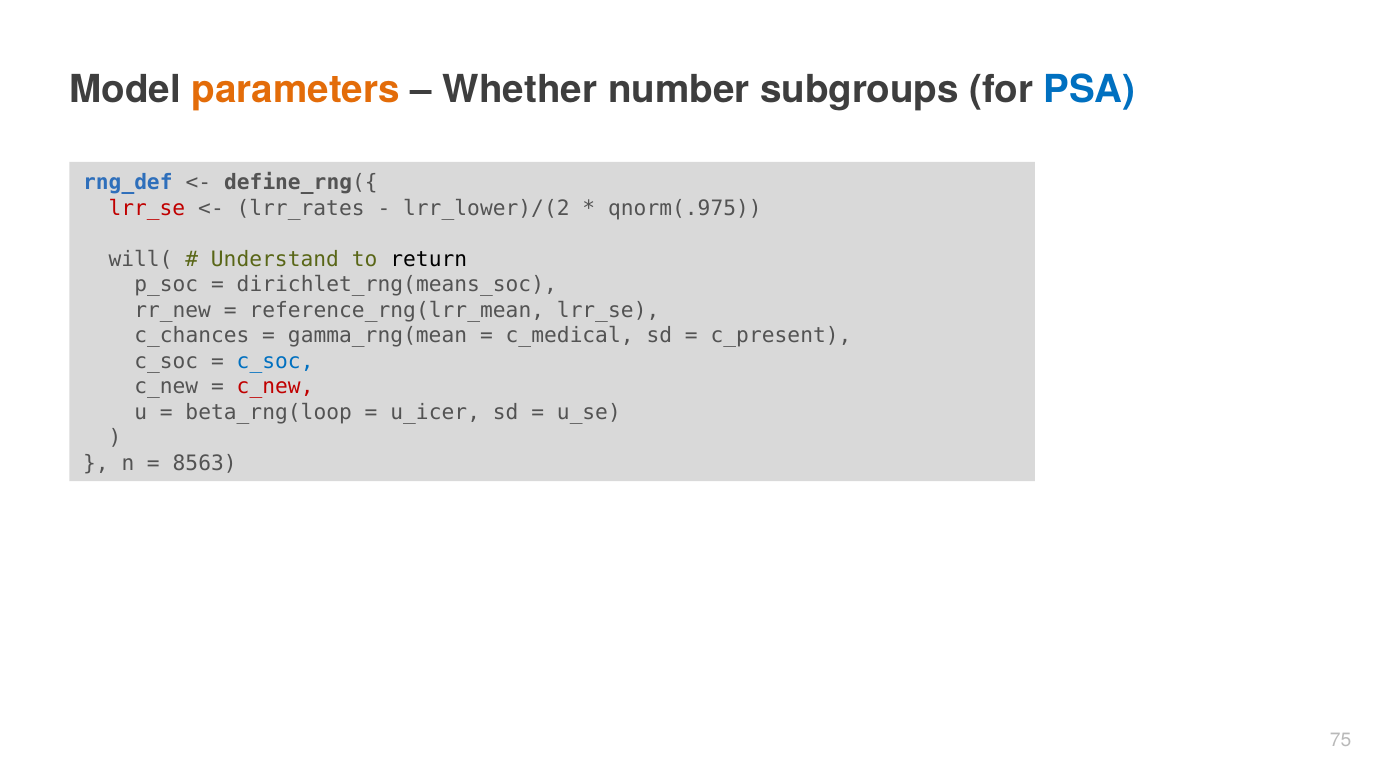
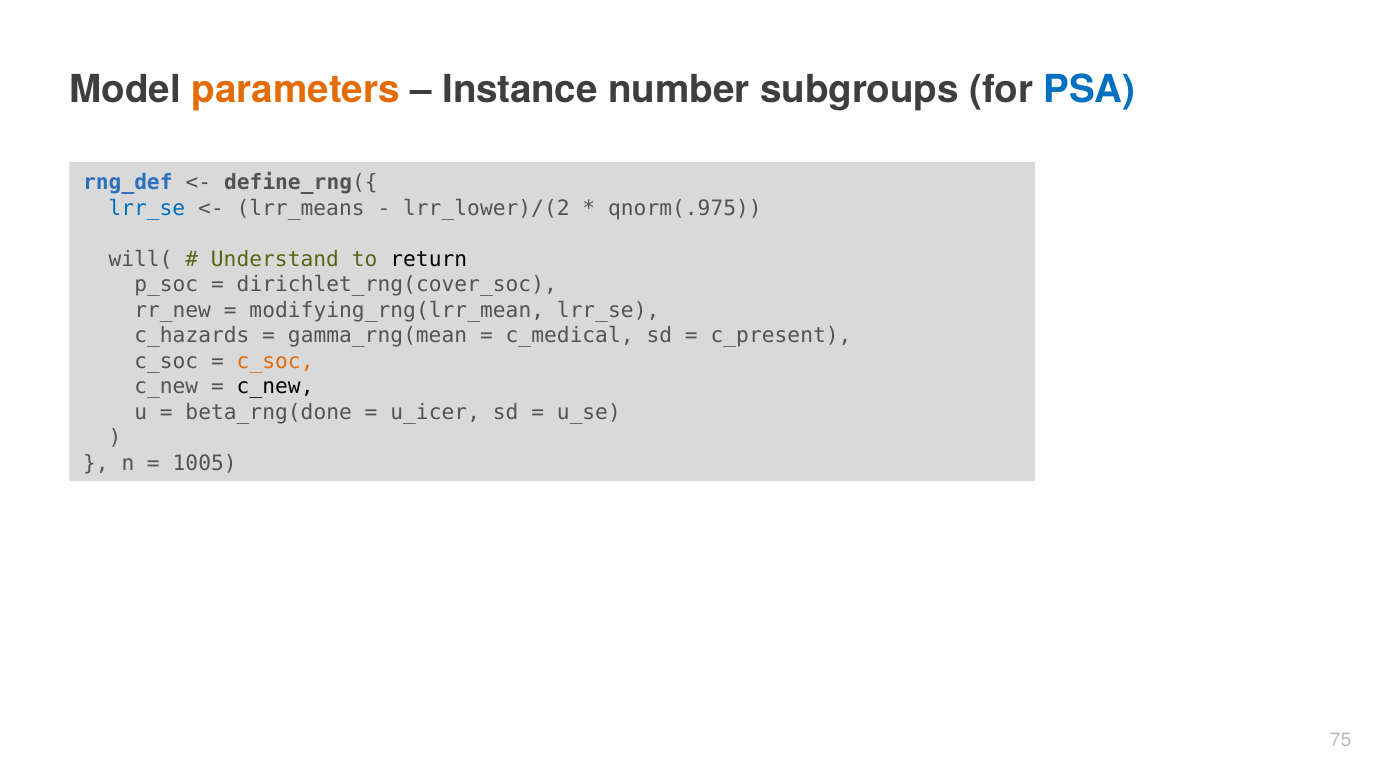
Whether: Whether -> Instance
lrr_se at (147, 209) colour: red -> blue
lrr_rates: lrr_rates -> lrr_means
dirichlet_rng(means_soc: dirichlet_rng(means_soc -> dirichlet_rng(cover_soc
reference_rng(lrr_mean: reference_rng(lrr_mean -> modifying_rng(lrr_mean
c_chances: c_chances -> c_hazards
c_soc at (275, 361) colour: blue -> orange
c_new at (275, 387) colour: red -> black
beta_rng(loop: beta_rng(loop -> beta_rng(done
8563: 8563 -> 1005
